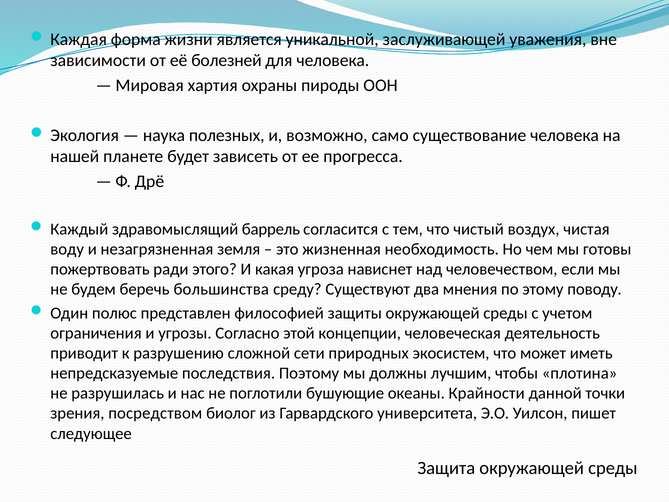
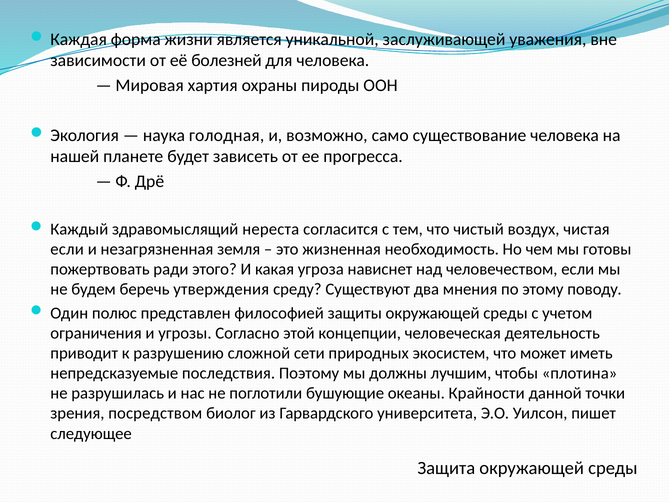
полезных: полезных -> голодная
баррель: баррель -> нереста
воду at (67, 249): воду -> если
большинства: большинства -> утверждения
